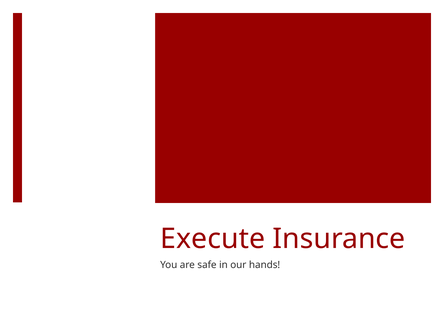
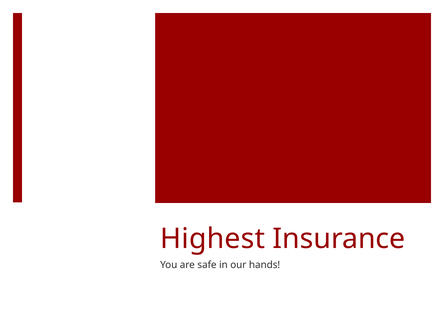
Execute: Execute -> Highest
